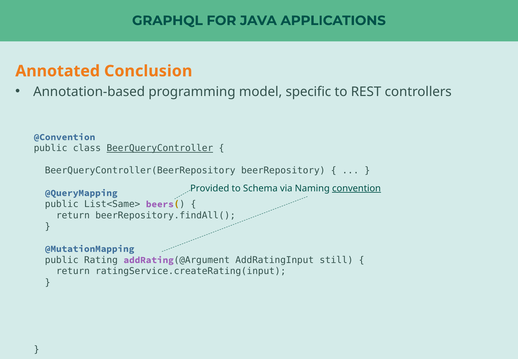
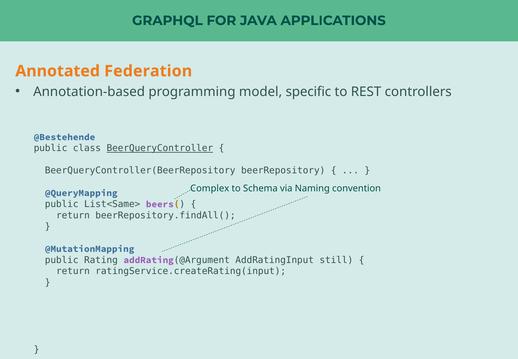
Conclusion: Conclusion -> Federation
@Convention: @Convention -> @Bestehende
Provided: Provided -> Complex
convention underline: present -> none
